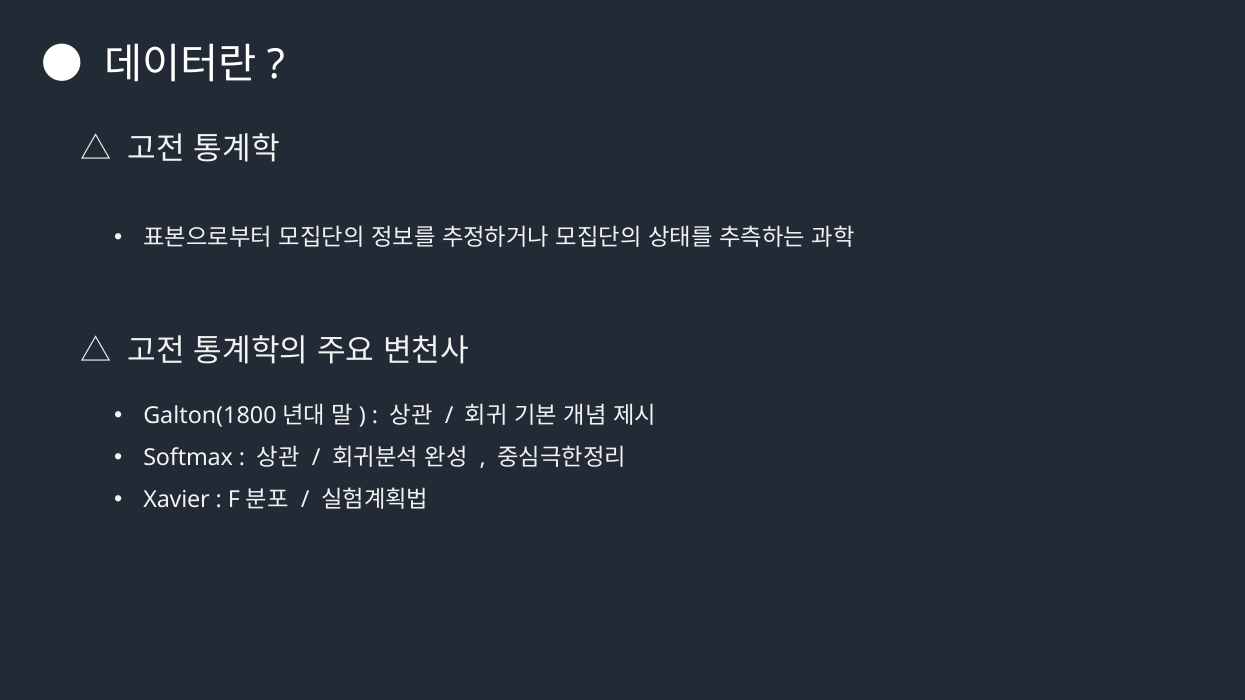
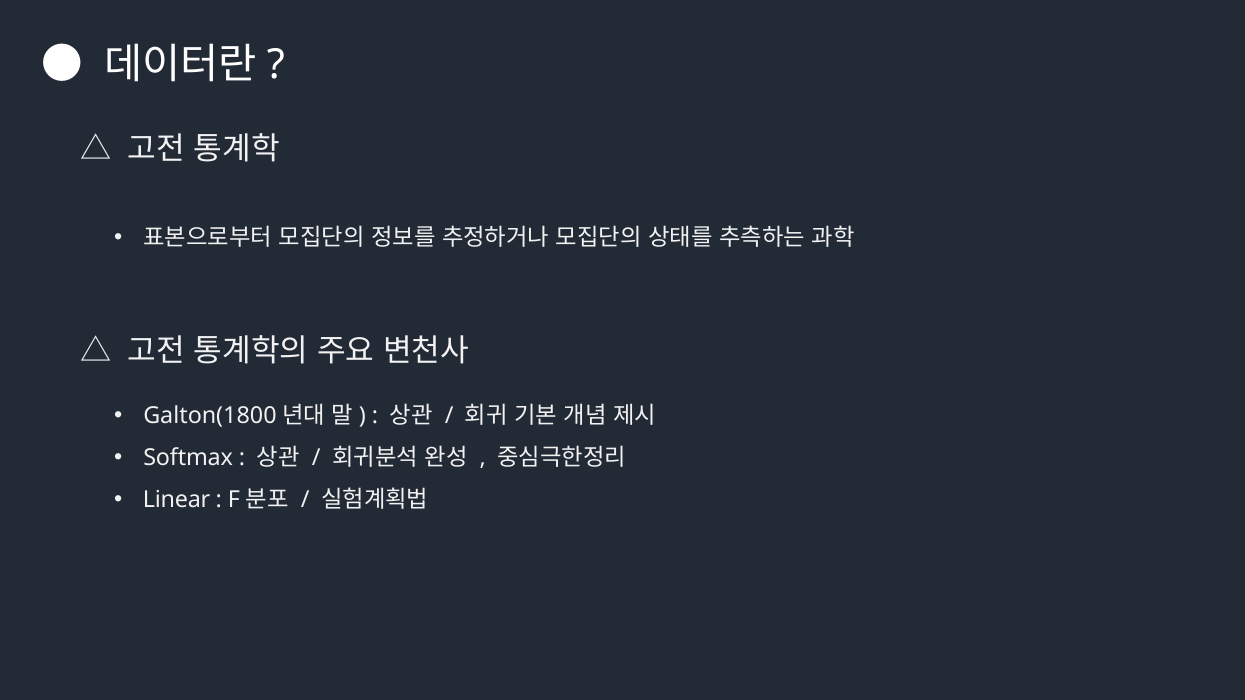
Xavier: Xavier -> Linear
